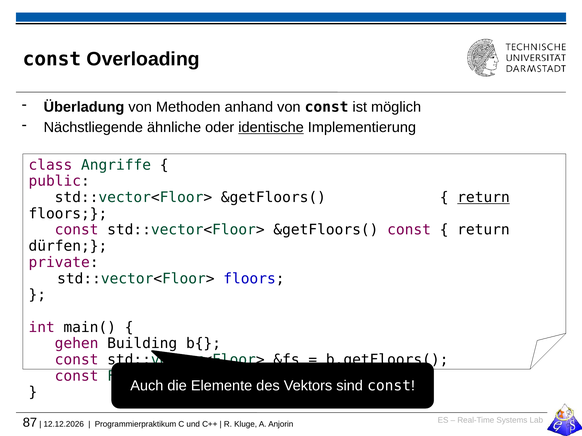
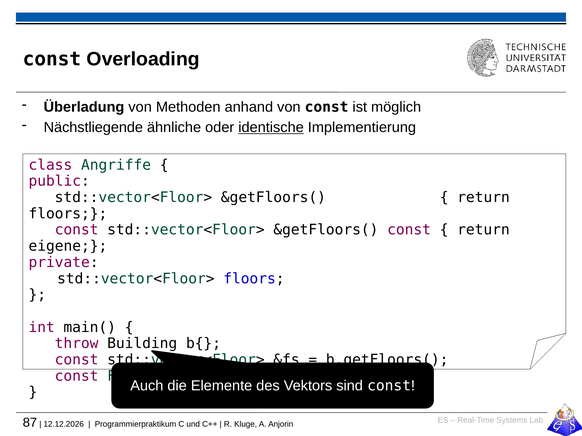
return at (484, 198) underline: present -> none
dürfen: dürfen -> eigene
gehen: gehen -> throw
